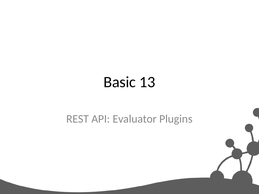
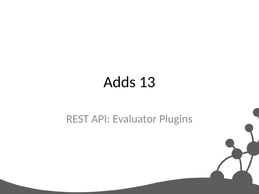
Basic: Basic -> Adds
